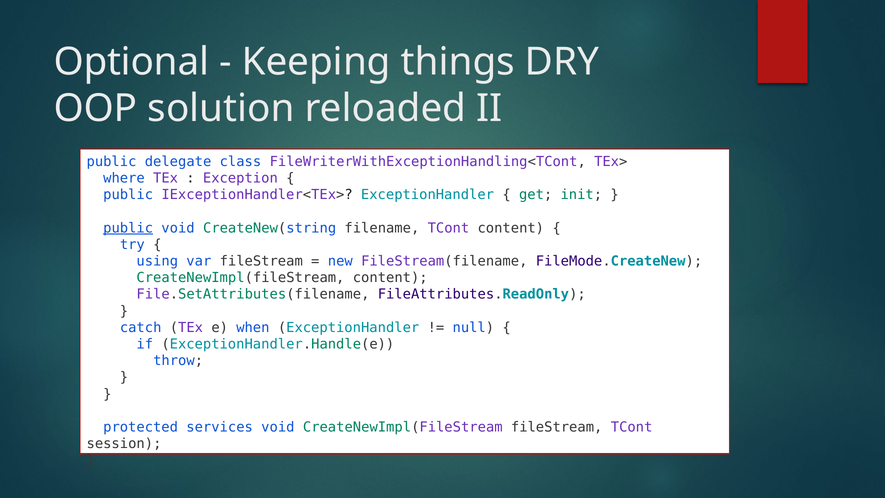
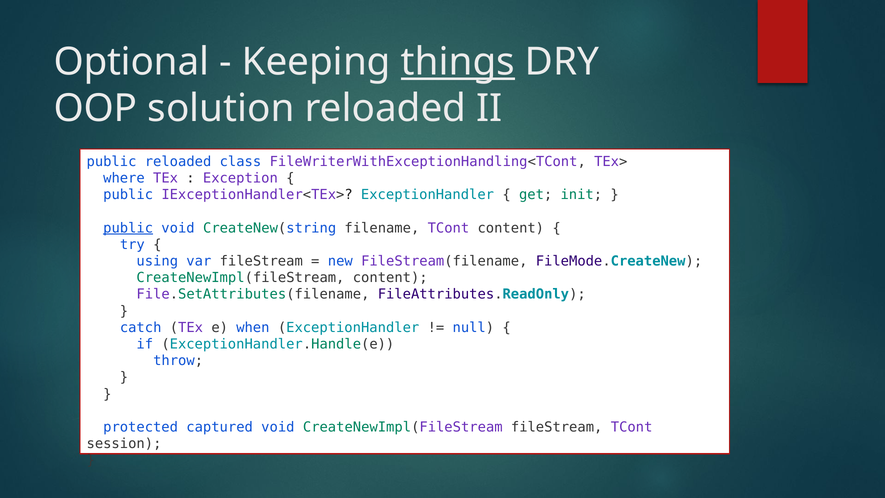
things underline: none -> present
public delegate: delegate -> reloaded
services: services -> captured
